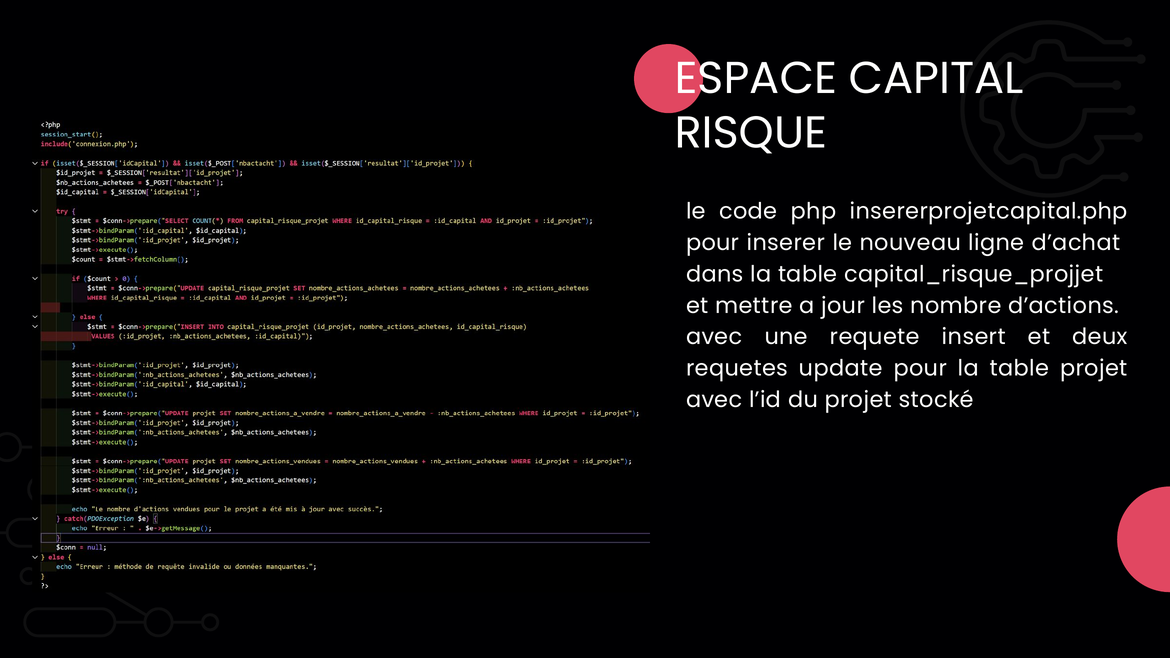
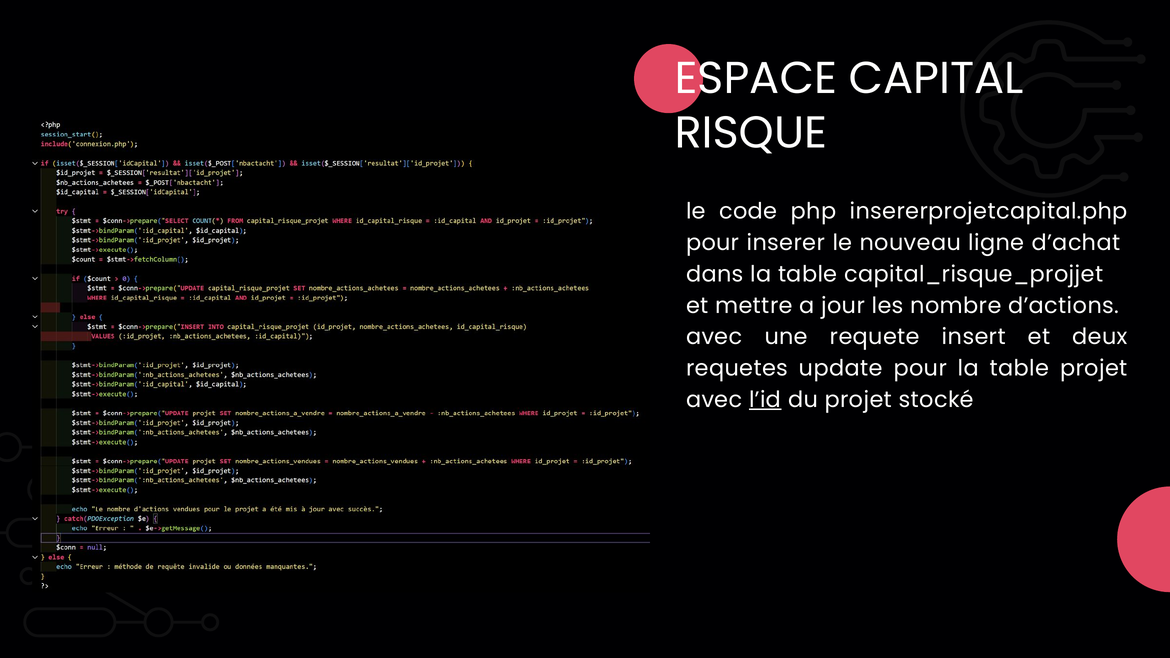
l’id underline: none -> present
